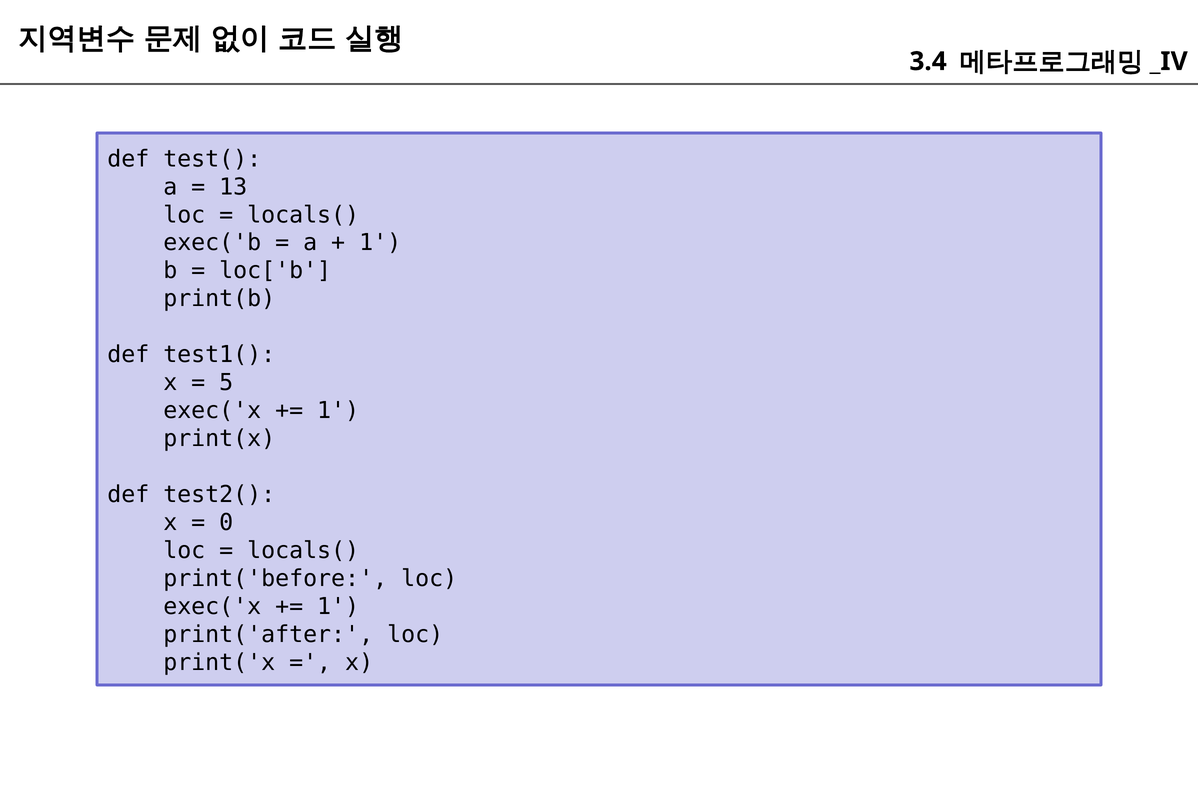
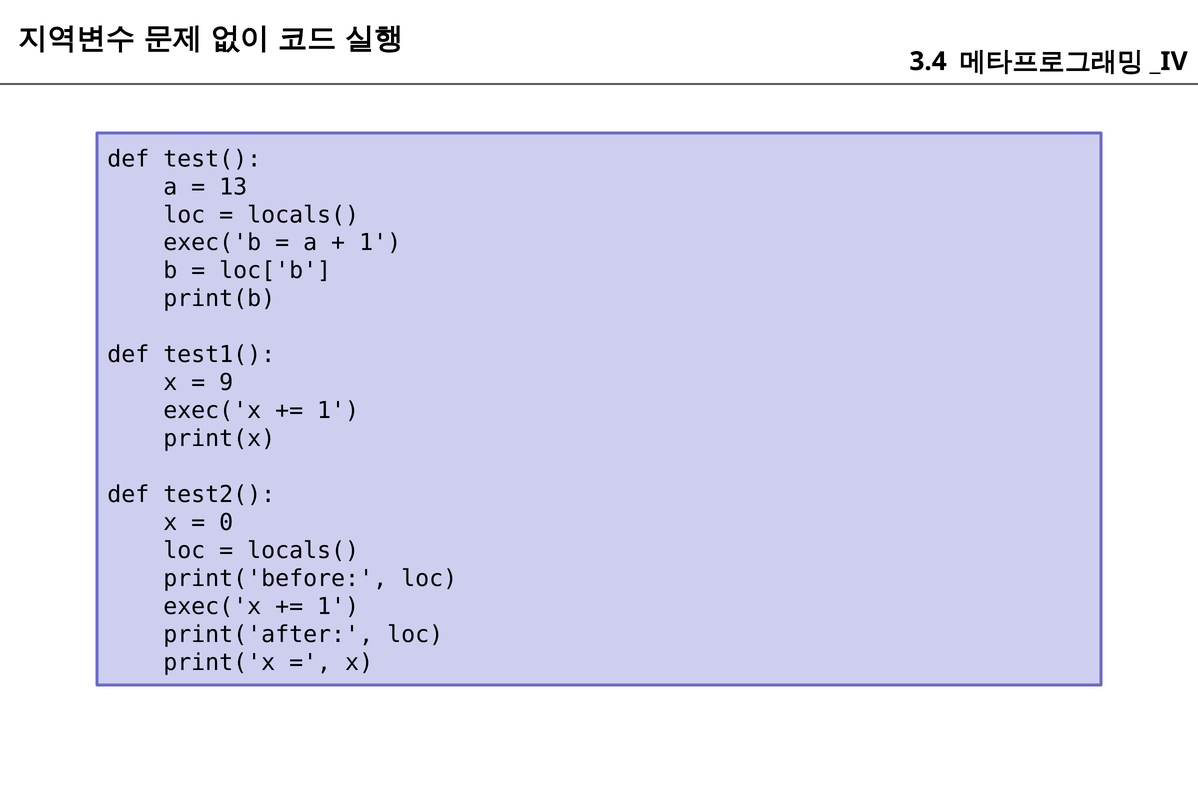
5: 5 -> 9
